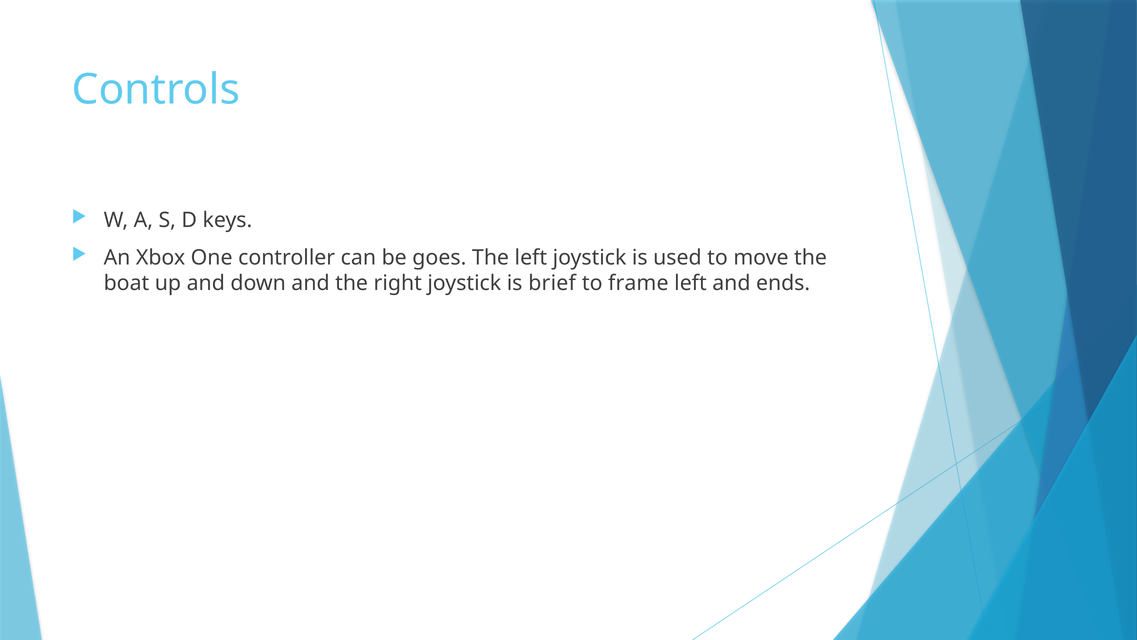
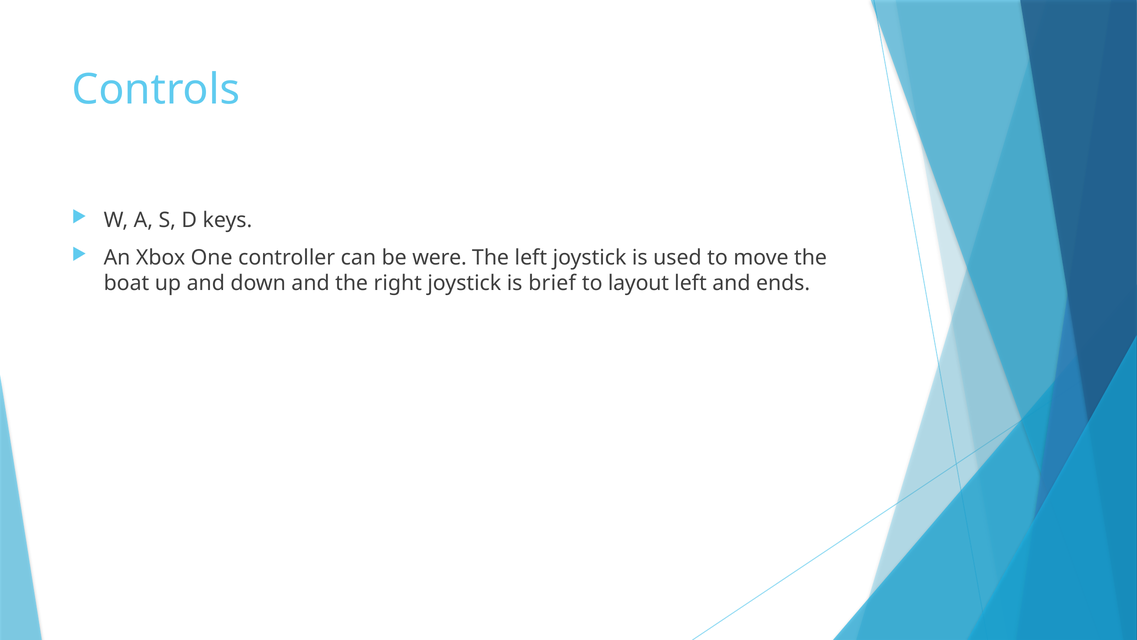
goes: goes -> were
frame: frame -> layout
